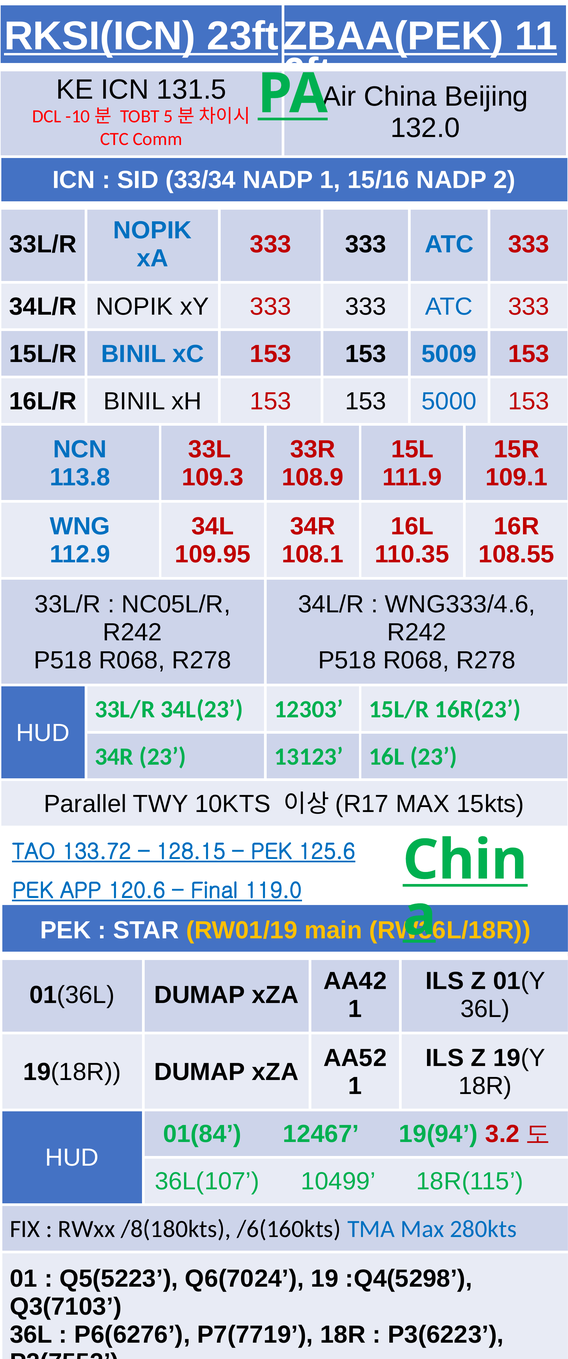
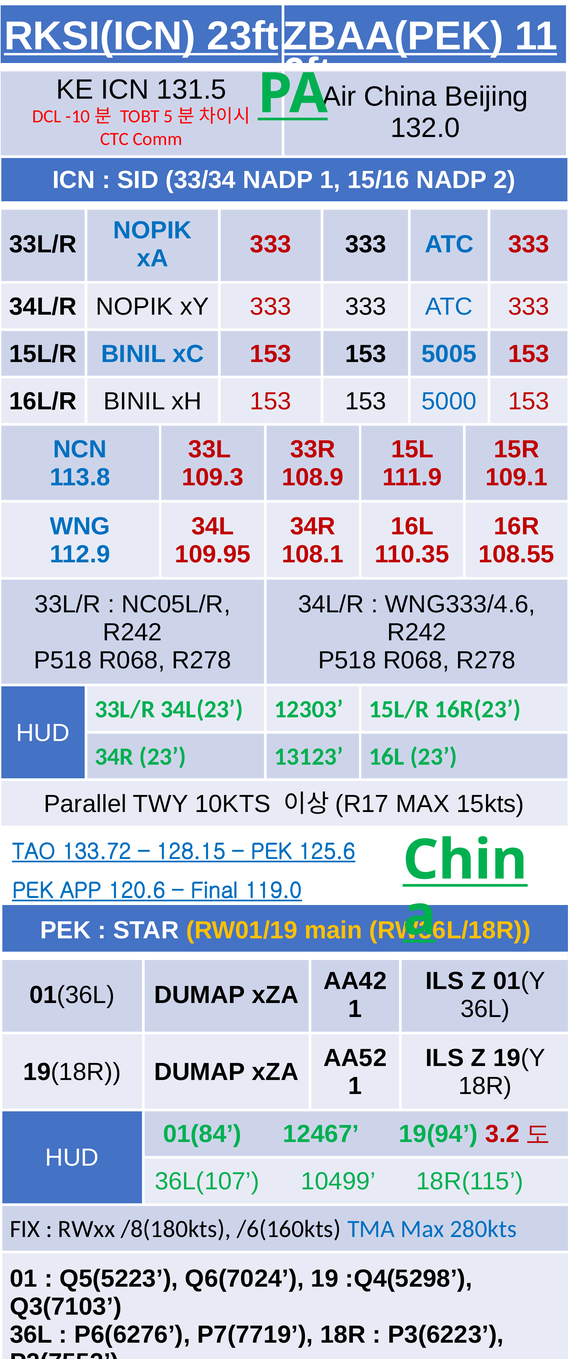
5009: 5009 -> 5005
